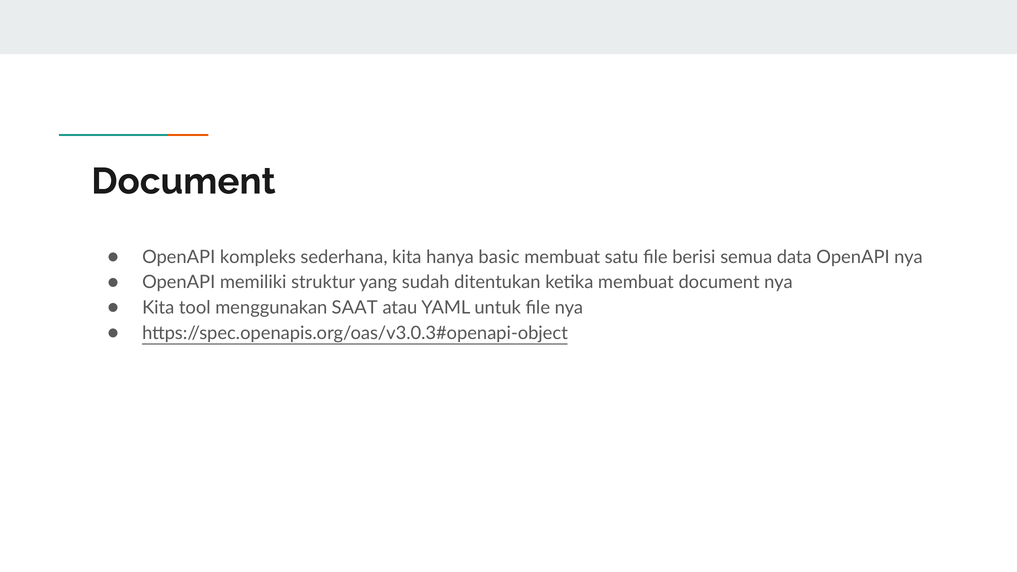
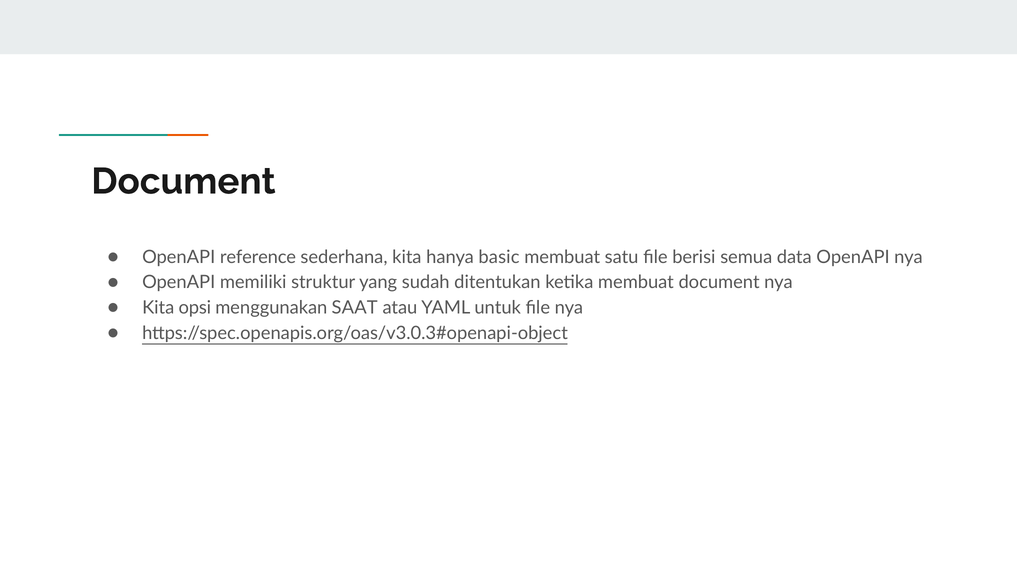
kompleks: kompleks -> reference
tool: tool -> opsi
